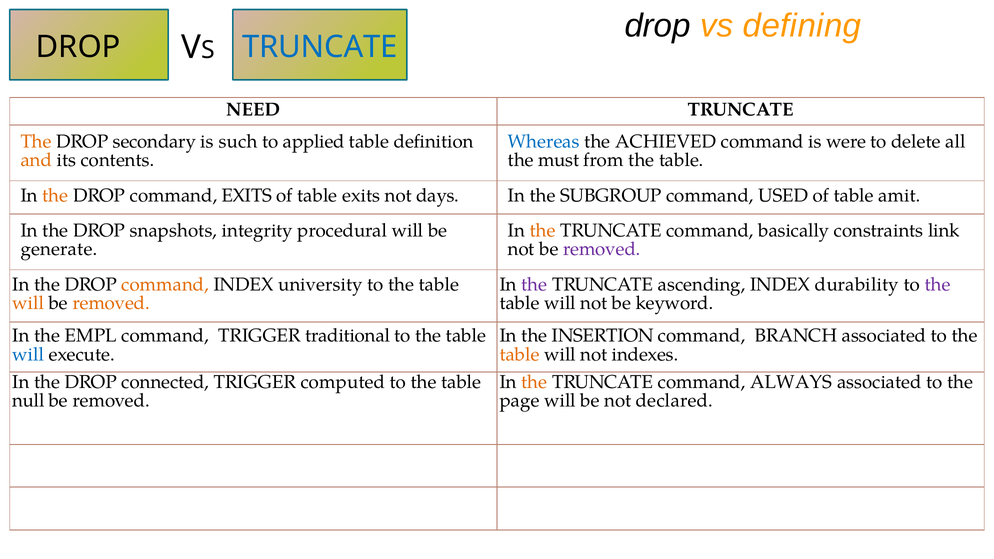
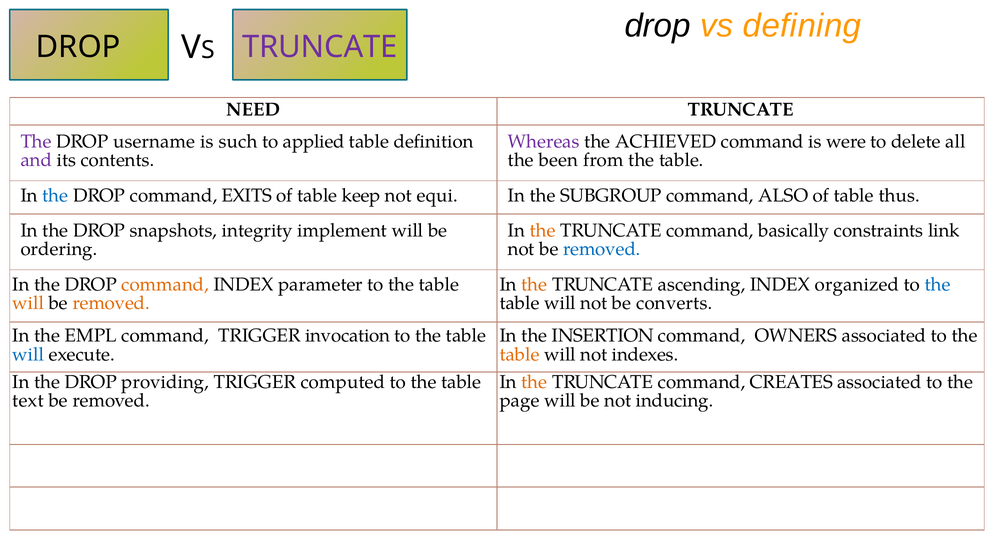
TRUNCATE at (320, 47) colour: blue -> purple
The at (36, 142) colour: orange -> purple
secondary: secondary -> username
Whereas colour: blue -> purple
and colour: orange -> purple
must: must -> been
the at (55, 196) colour: orange -> blue
table exits: exits -> keep
days: days -> equi
USED: USED -> ALSO
amit: amit -> thus
procedural: procedural -> implement
generate: generate -> ordering
removed at (602, 249) colour: purple -> blue
university: university -> parameter
the at (534, 285) colour: purple -> orange
durability: durability -> organized
the at (938, 285) colour: purple -> blue
keyword: keyword -> converts
traditional: traditional -> invocation
BRANCH: BRANCH -> OWNERS
connected: connected -> providing
ALWAYS: ALWAYS -> CREATES
null: null -> text
declared: declared -> inducing
